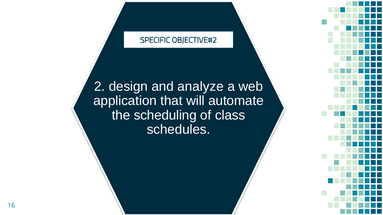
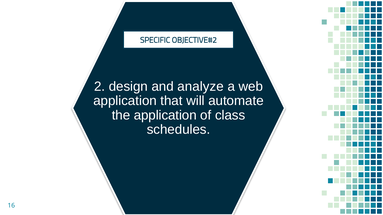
the scheduling: scheduling -> application
